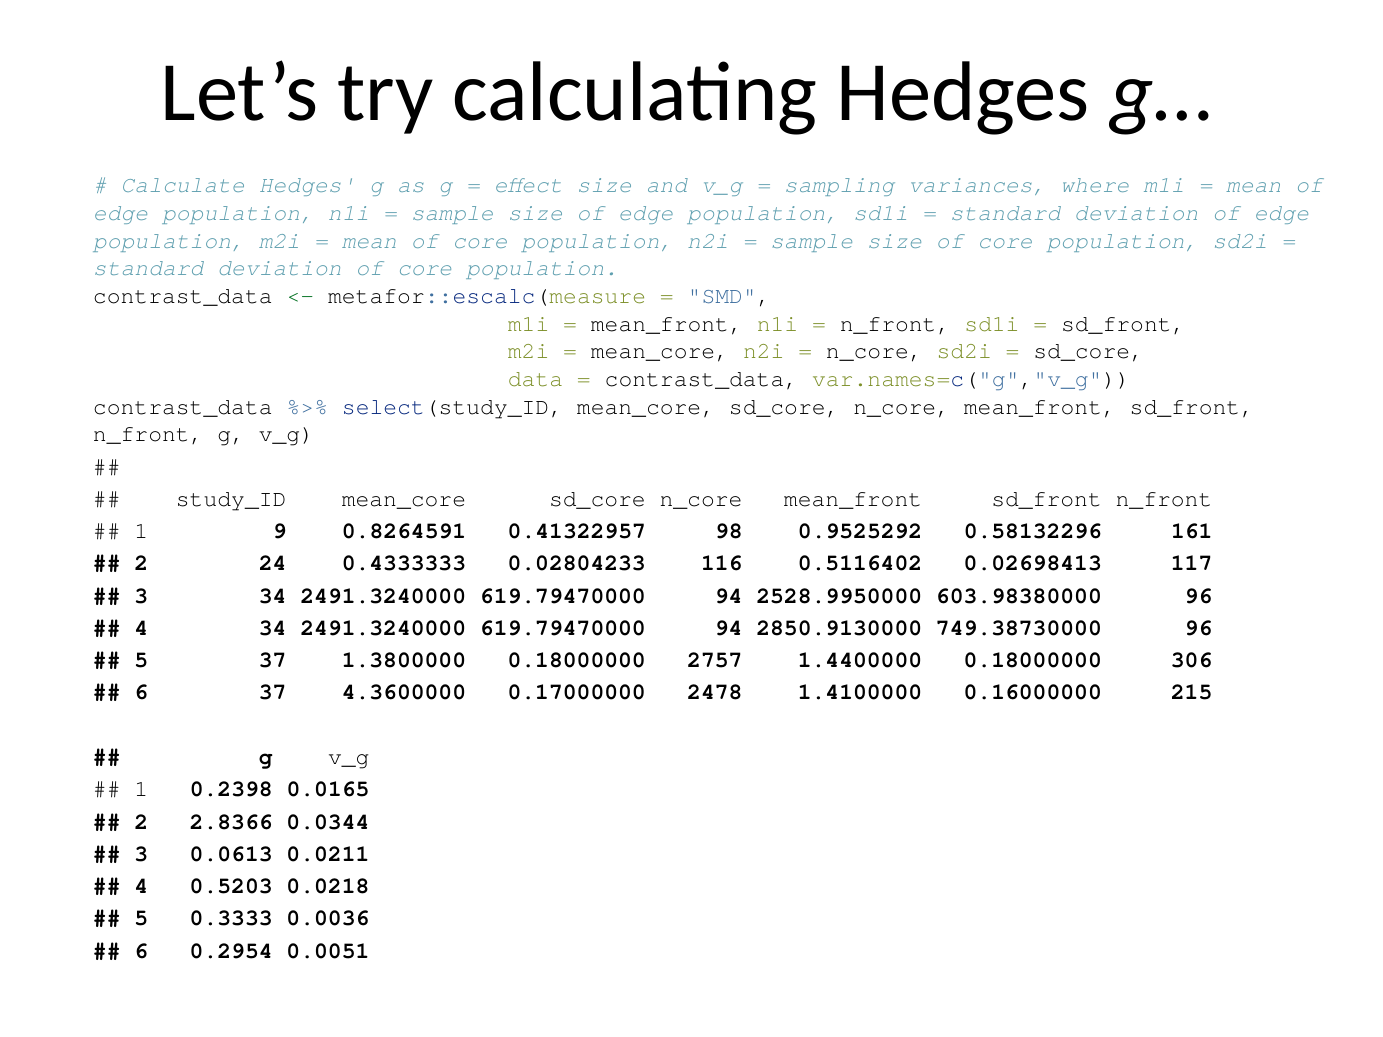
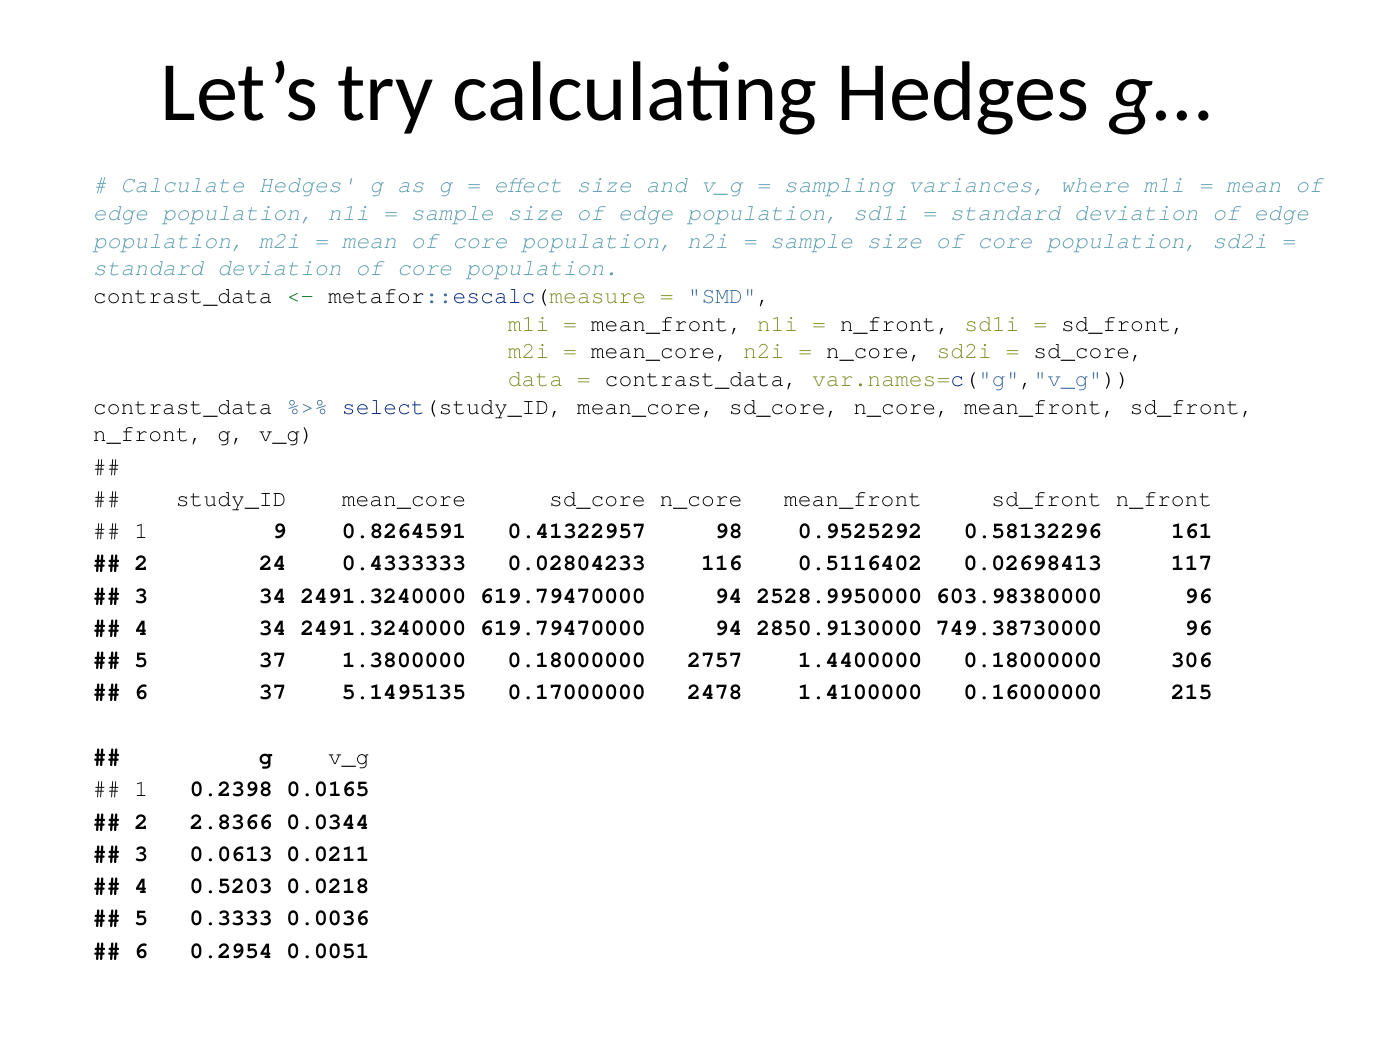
4.3600000: 4.3600000 -> 5.1495135
